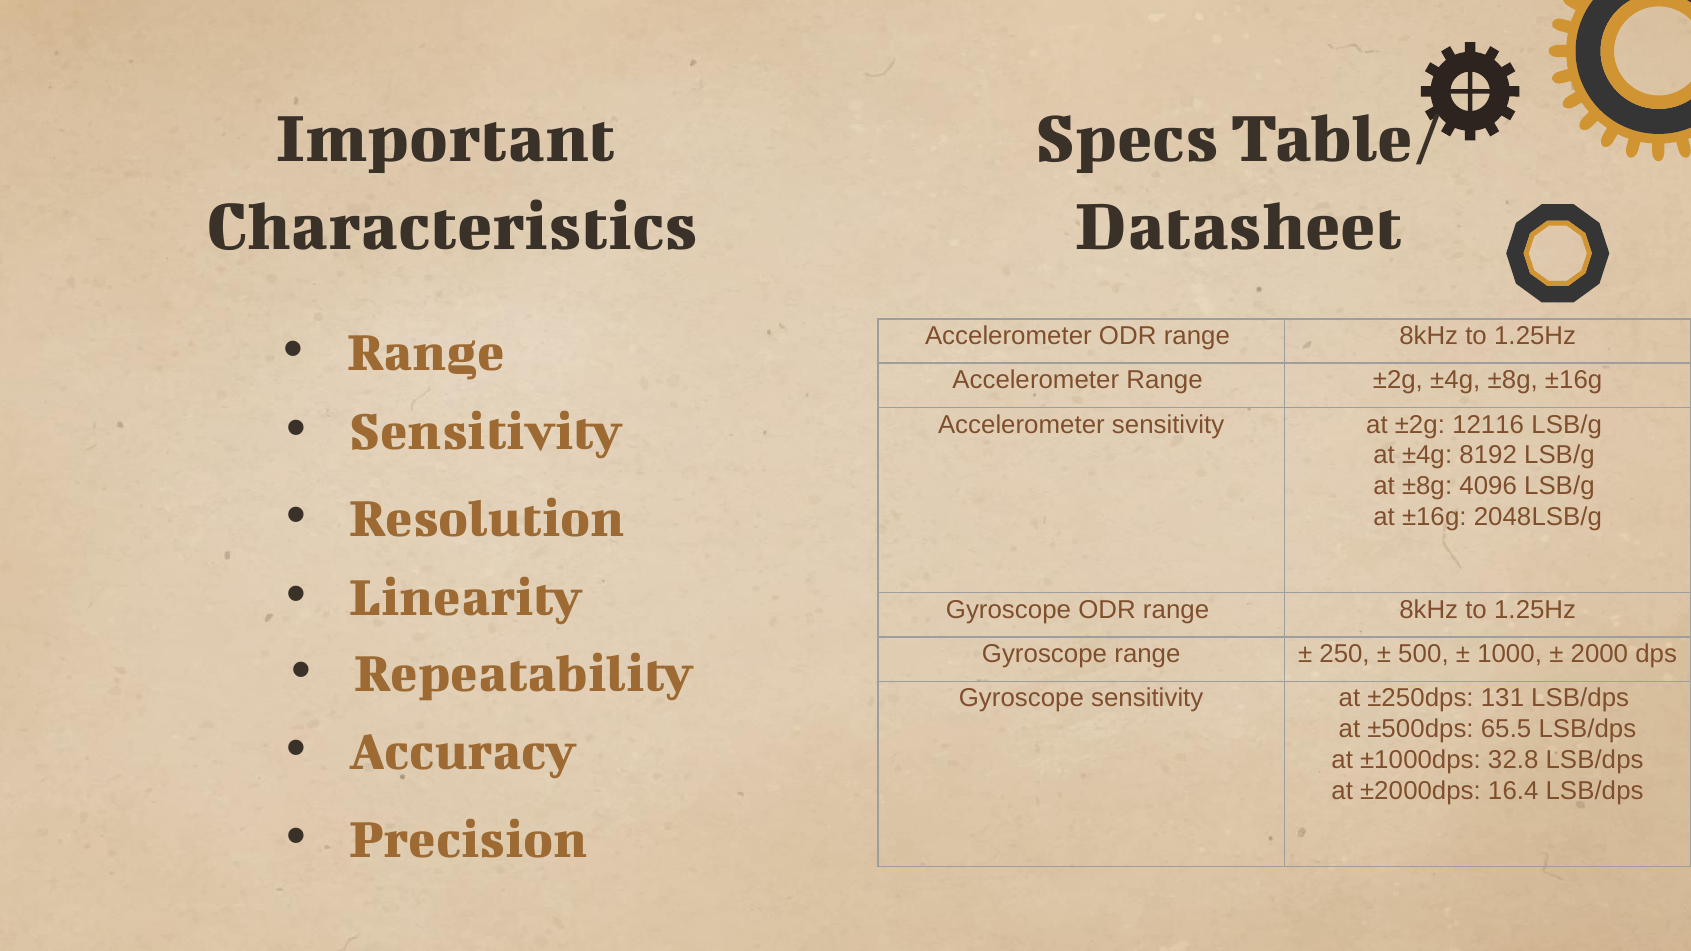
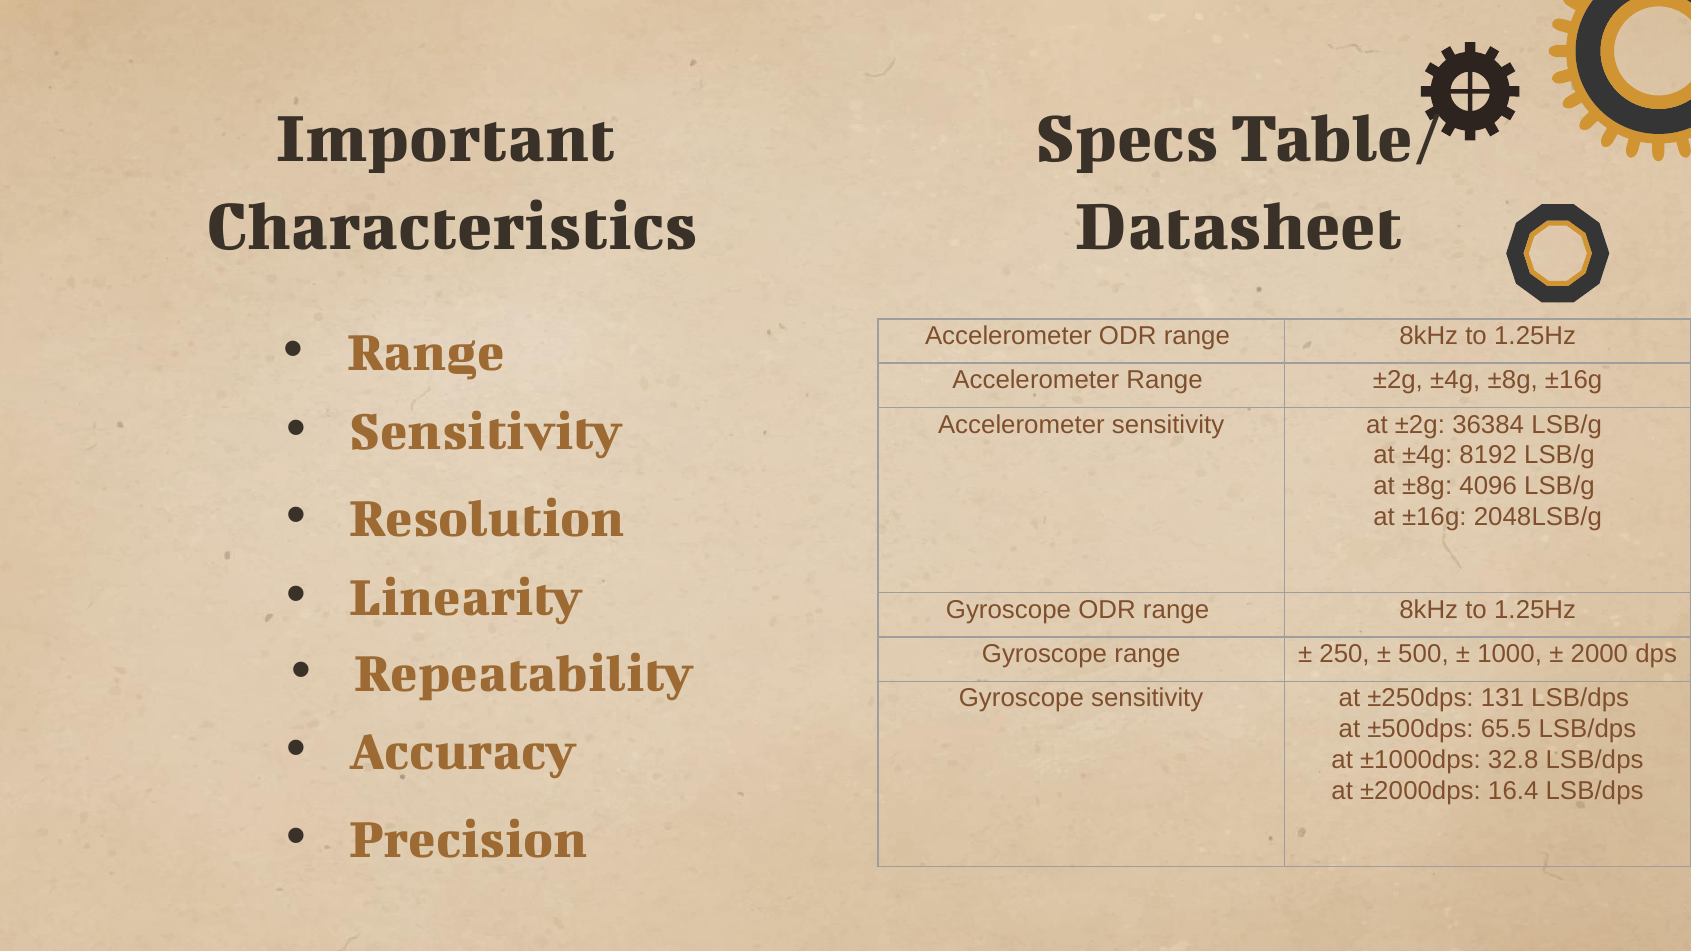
12116: 12116 -> 36384
